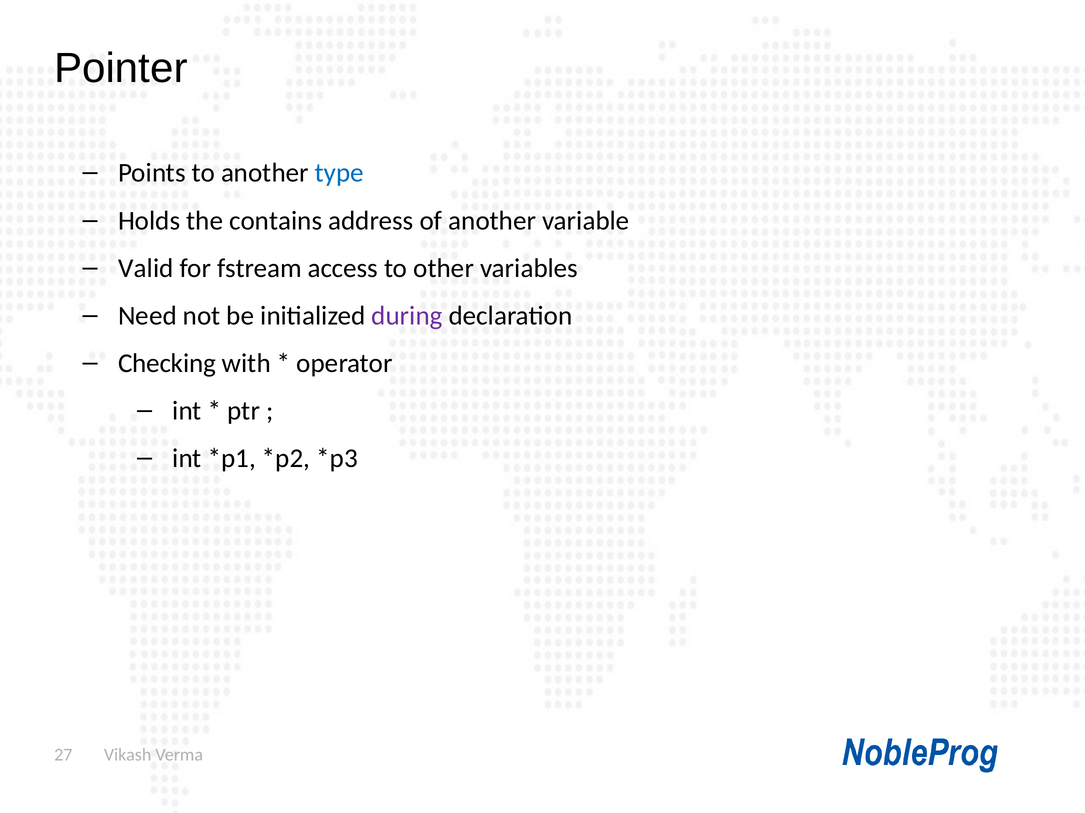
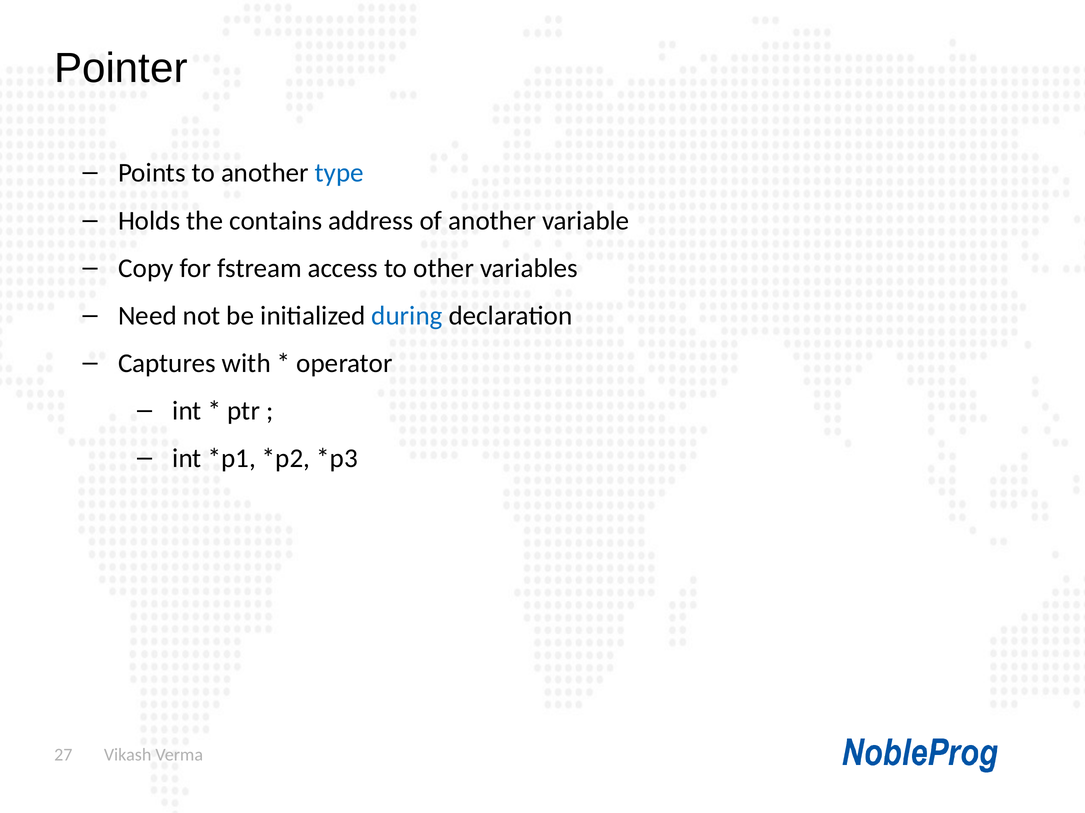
Valid: Valid -> Copy
during colour: purple -> blue
Checking: Checking -> Captures
